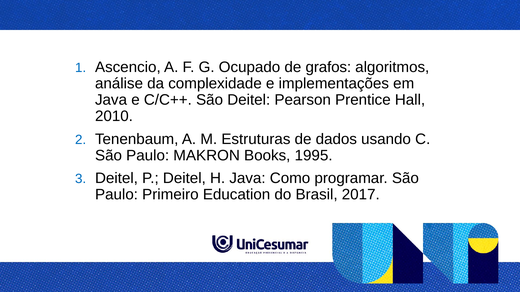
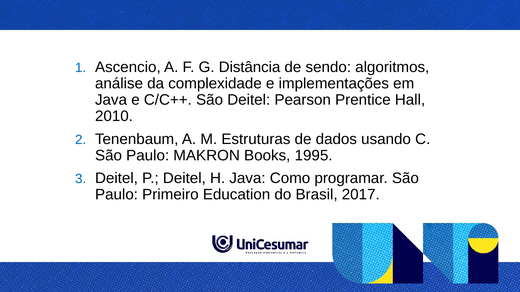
Ocupado: Ocupado -> Distância
grafos: grafos -> sendo
